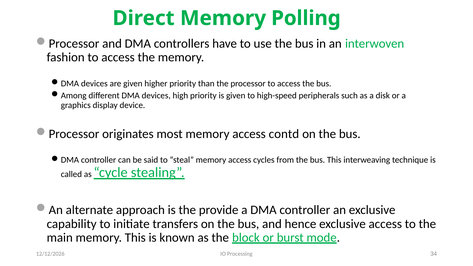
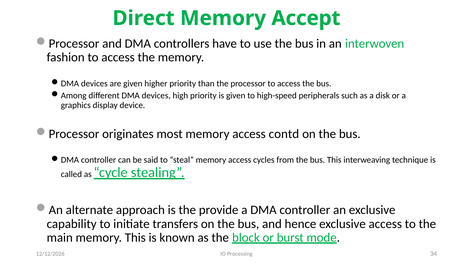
Polling: Polling -> Accept
